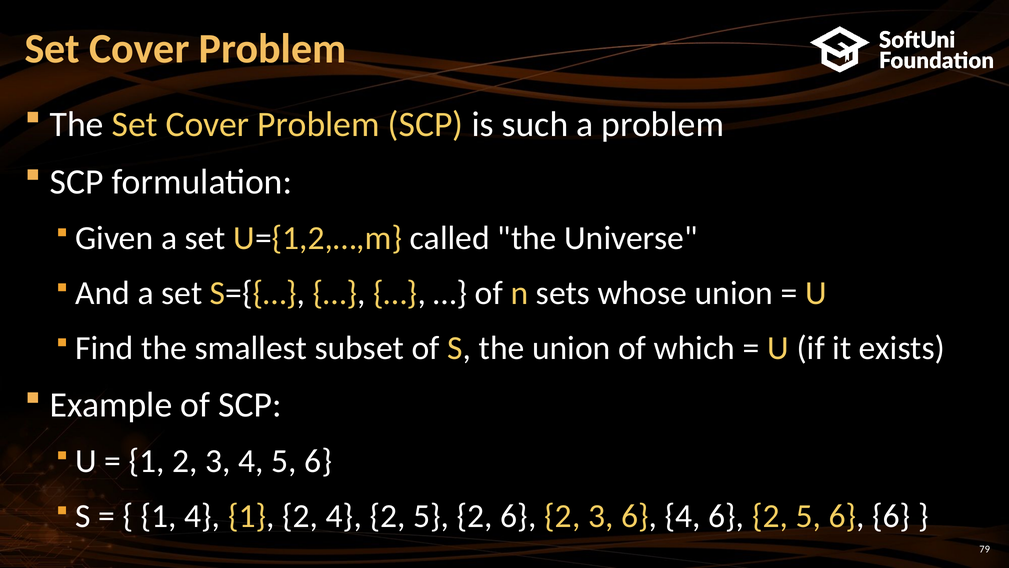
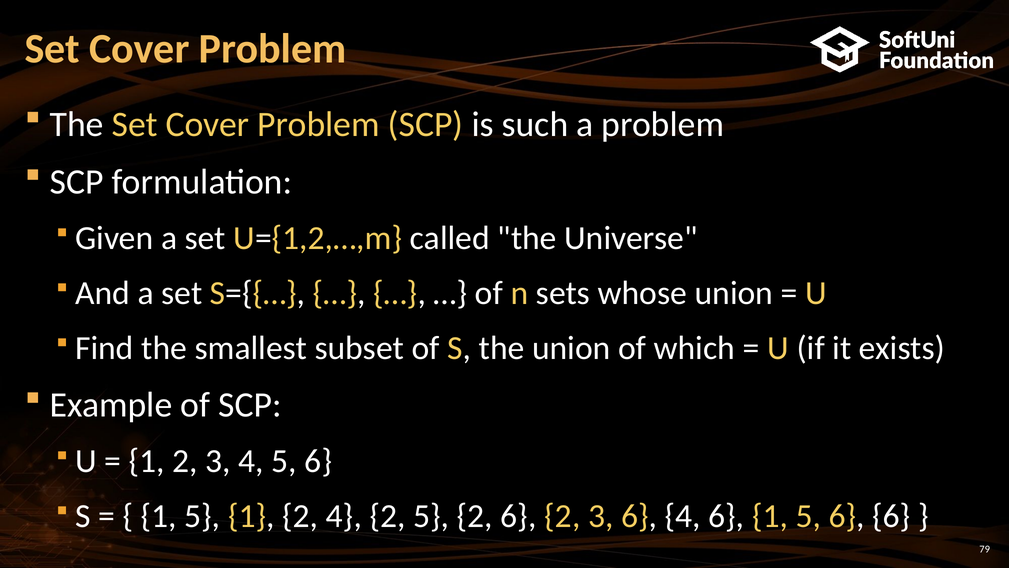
4 at (202, 516): 4 -> 5
4 6 2: 2 -> 1
